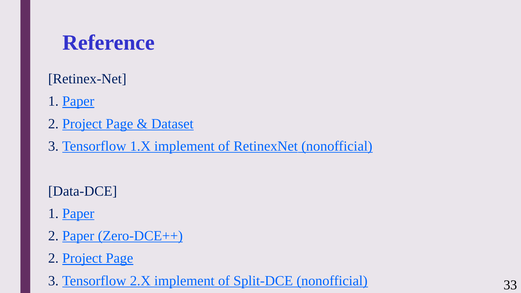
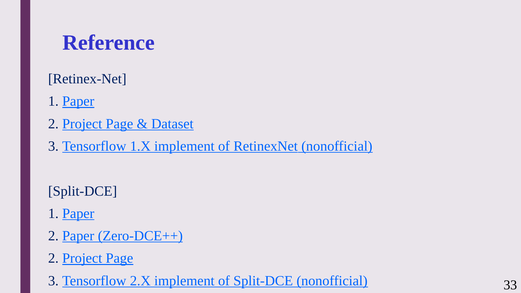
Data-DCE at (83, 191): Data-DCE -> Split-DCE
